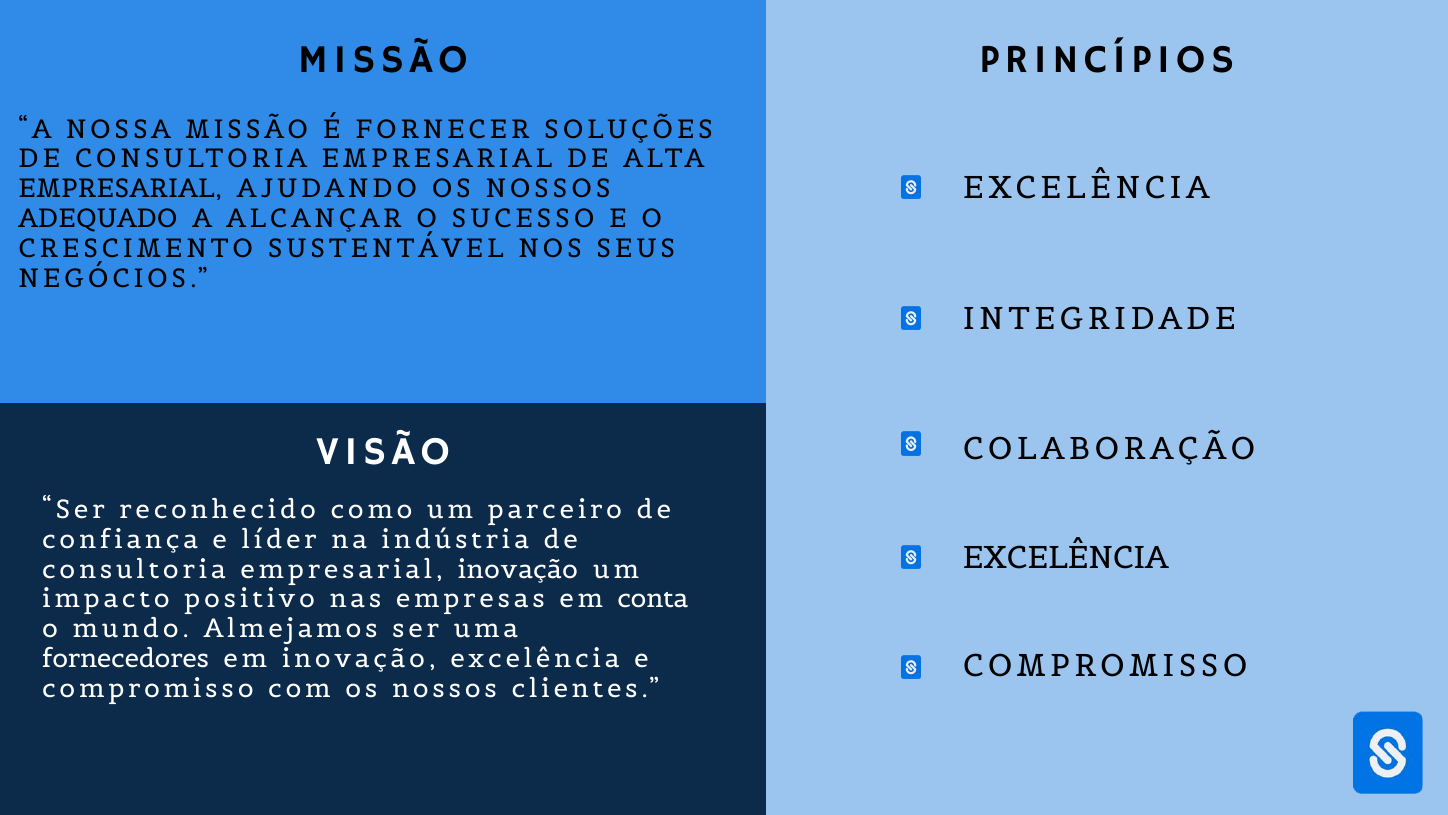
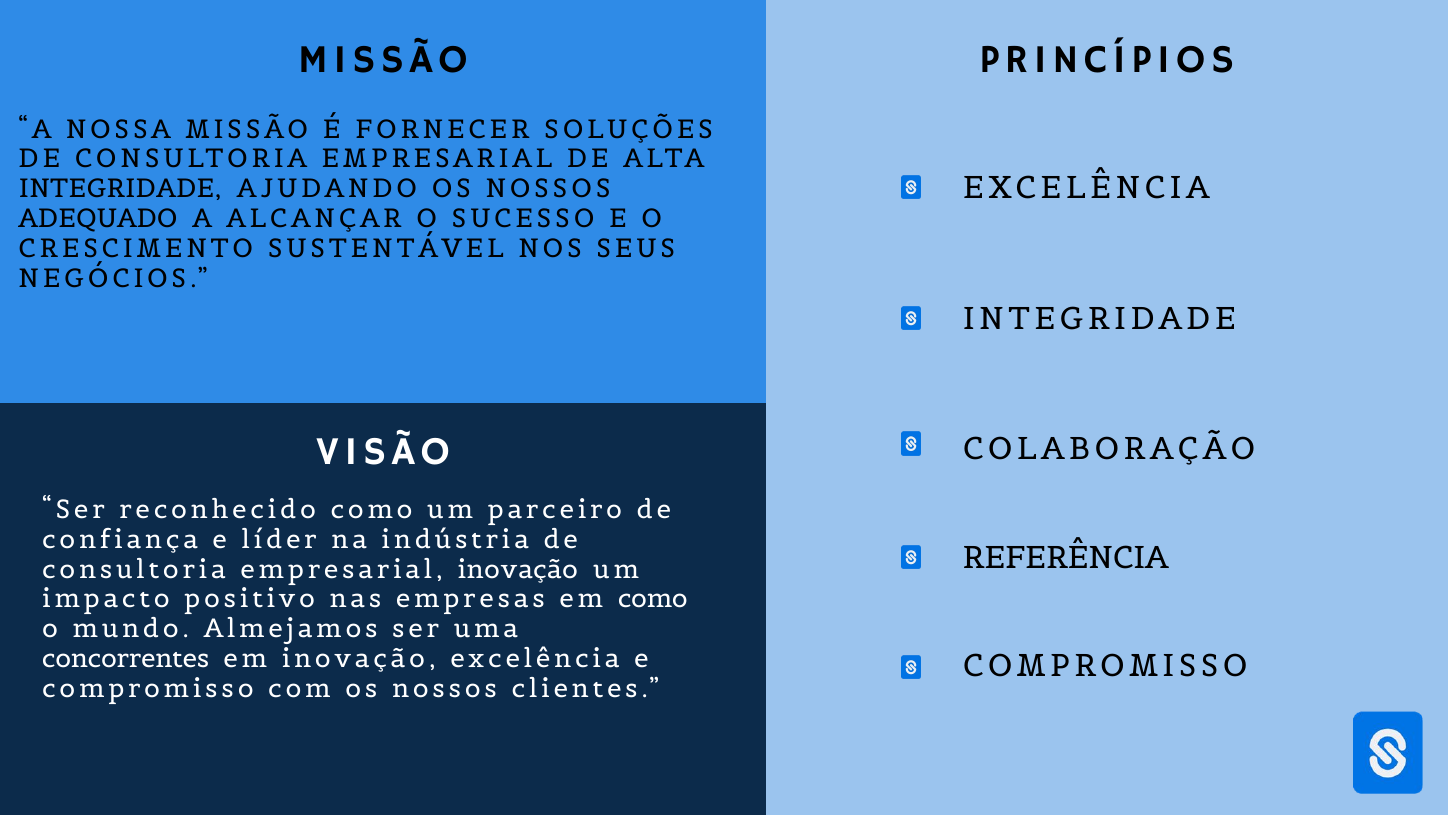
EMPRESARIAL at (120, 189): EMPRESARIAL -> INTEGRIDADE
EXCELÊNCIA at (1065, 558): EXCELÊNCIA -> REFERÊNCIA
em conta: conta -> como
fornecedores: fornecedores -> concorrentes
